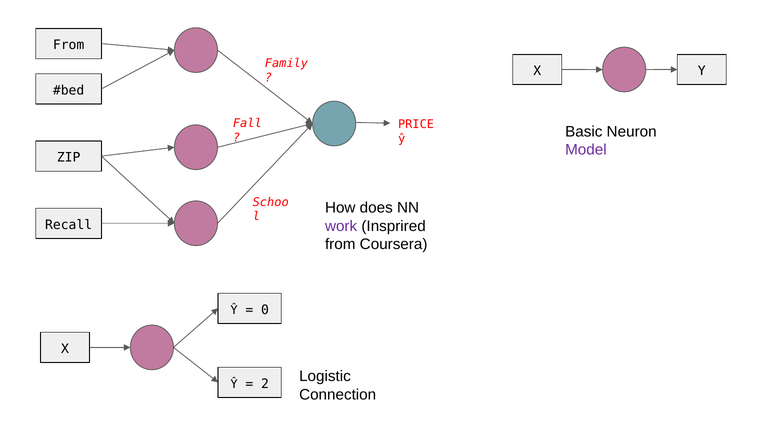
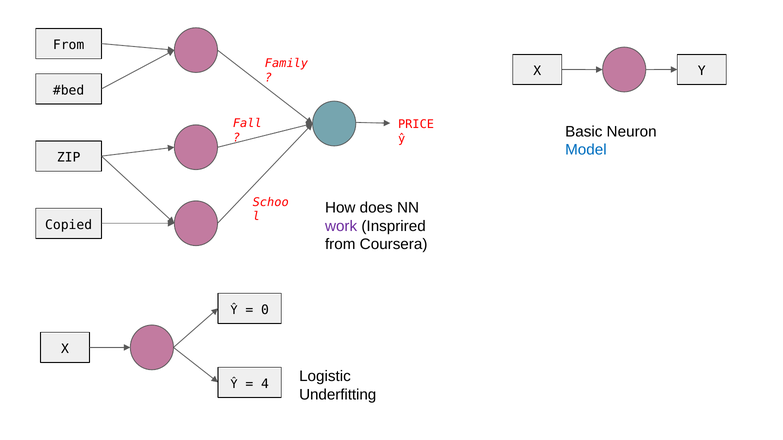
Model colour: purple -> blue
Recall: Recall -> Copied
2: 2 -> 4
Connection: Connection -> Underfitting
